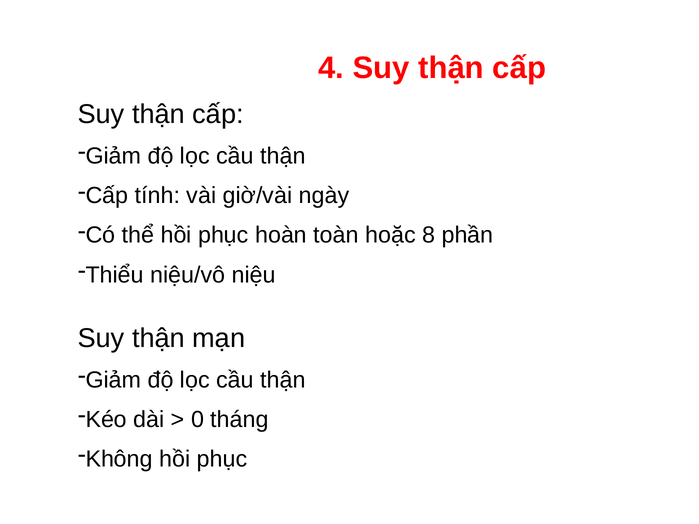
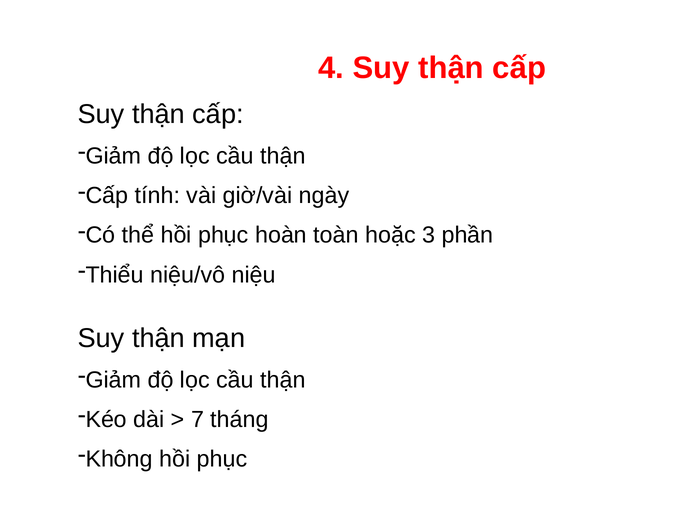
8: 8 -> 3
0: 0 -> 7
